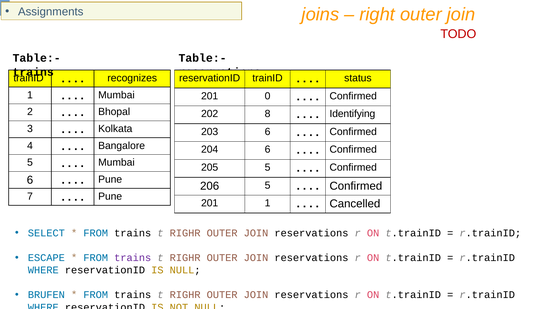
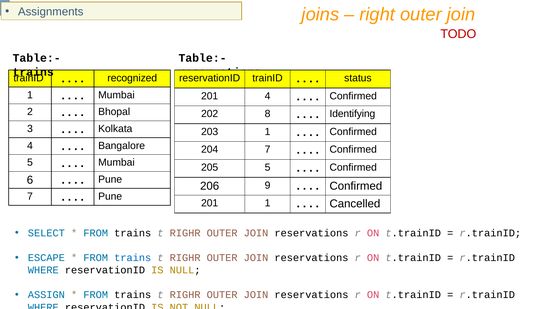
recognizes: recognizes -> recognized
201 0: 0 -> 4
203 6: 6 -> 1
204 6: 6 -> 7
206 5: 5 -> 9
trains at (133, 257) colour: purple -> blue
BRUFEN: BRUFEN -> ASSIGN
